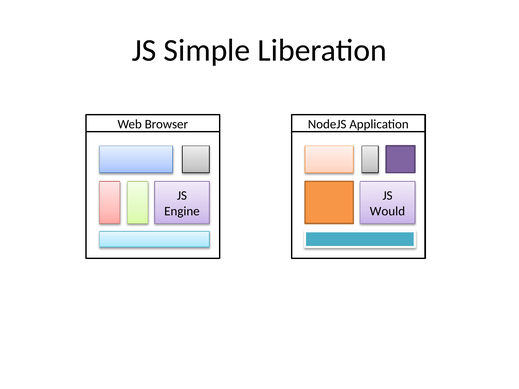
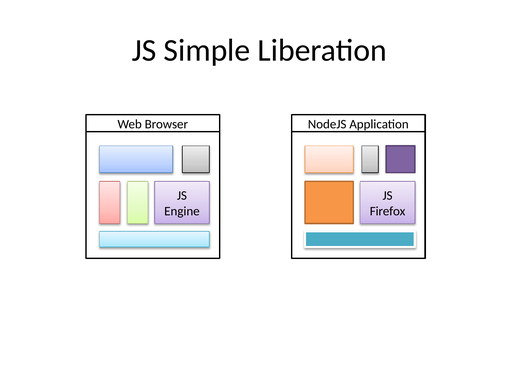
Would: Would -> Firefox
